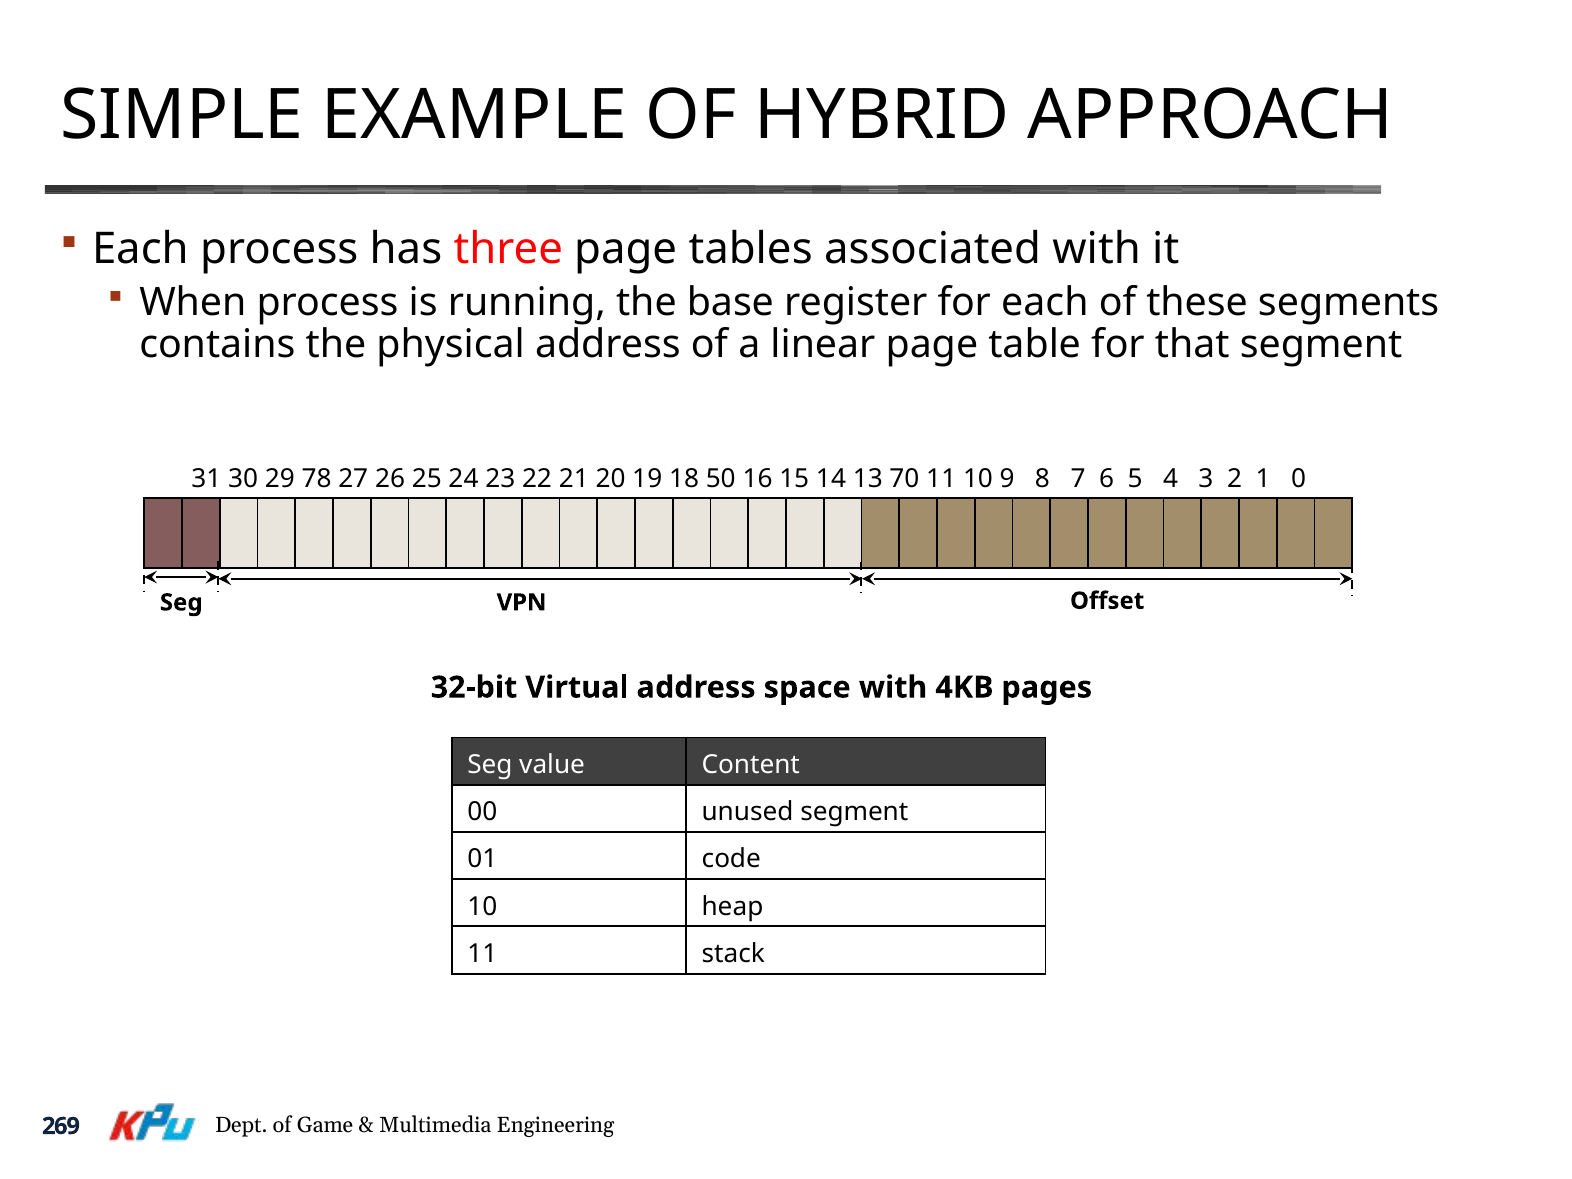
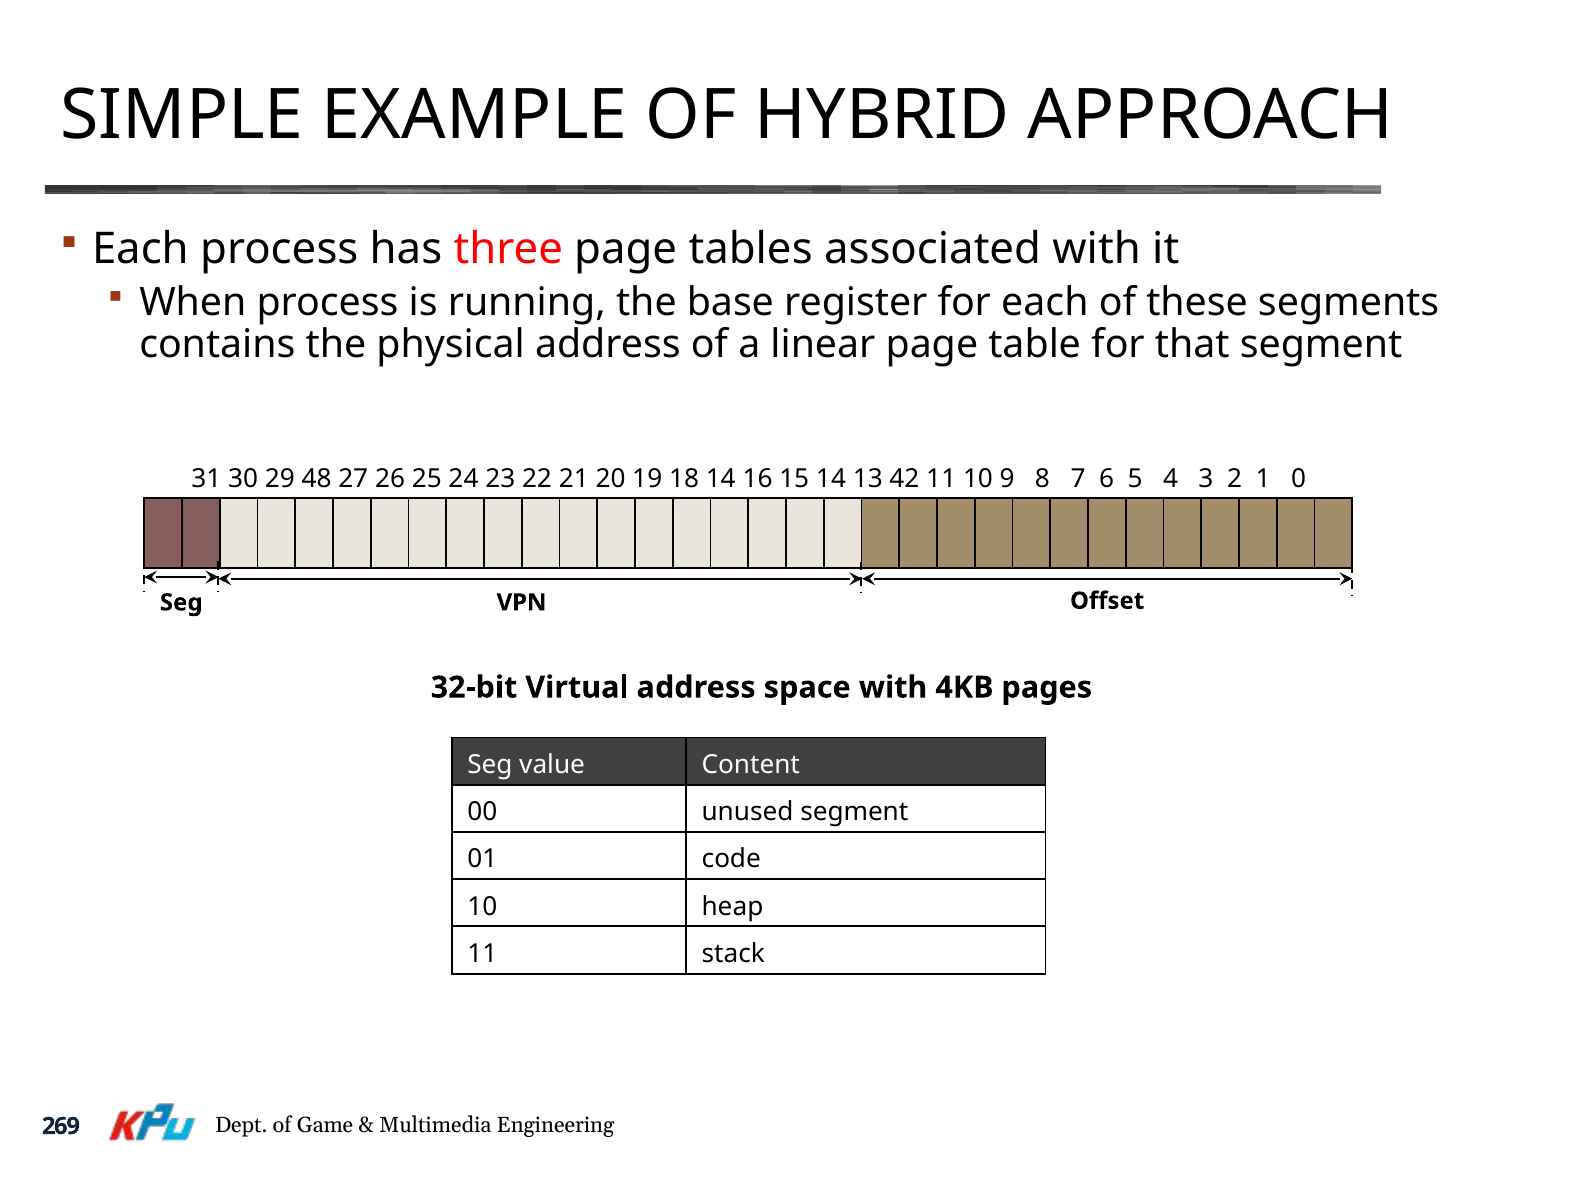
78: 78 -> 48
18 50: 50 -> 14
70: 70 -> 42
